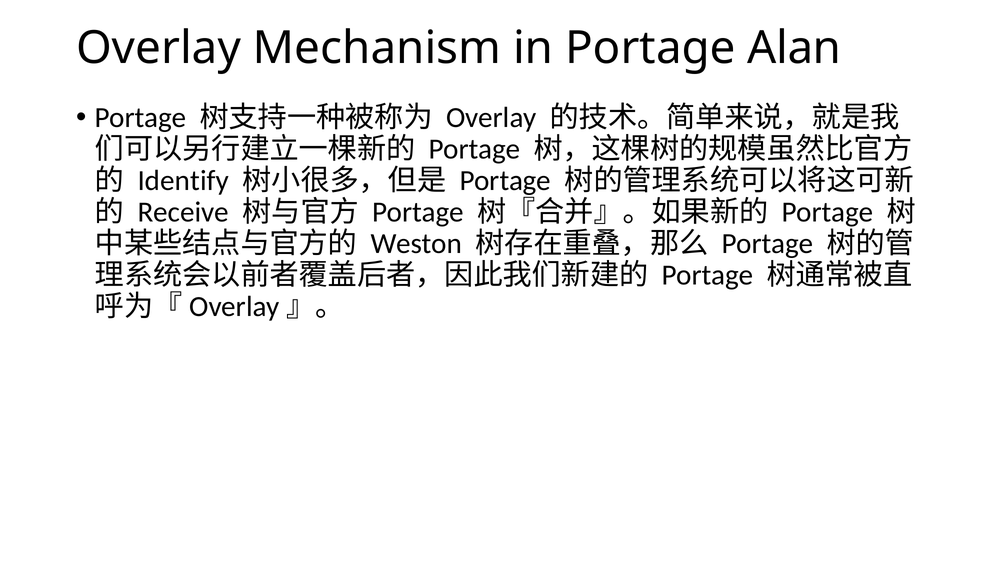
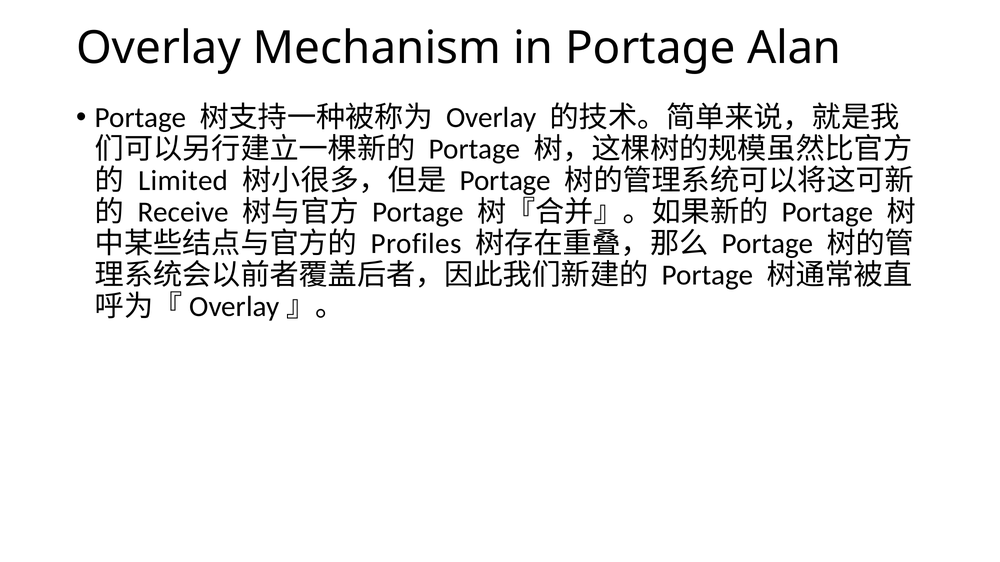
Identify: Identify -> Limited
Weston: Weston -> Profiles
